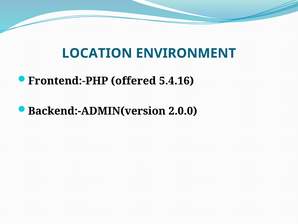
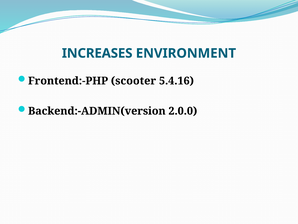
LOCATION: LOCATION -> INCREASES
offered: offered -> scooter
